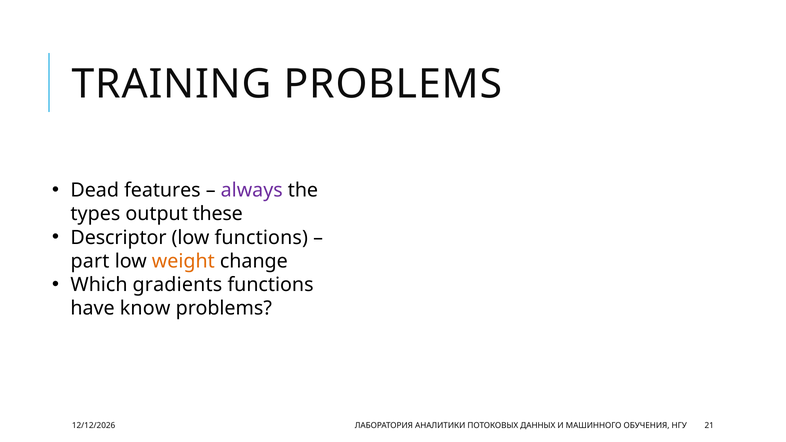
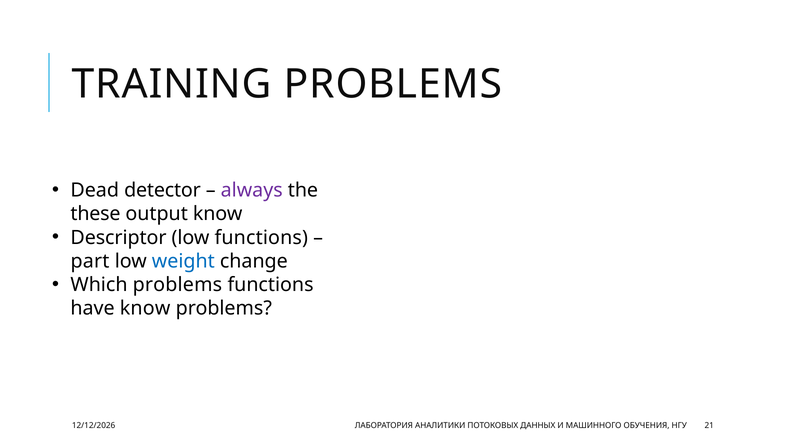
features: features -> detector
types: types -> these
output these: these -> know
weight colour: orange -> blue
Which gradients: gradients -> problems
